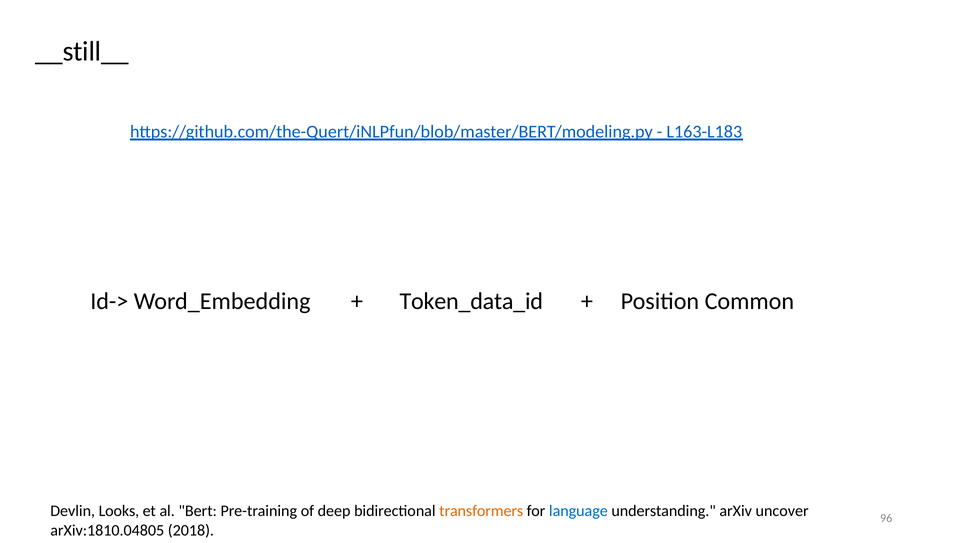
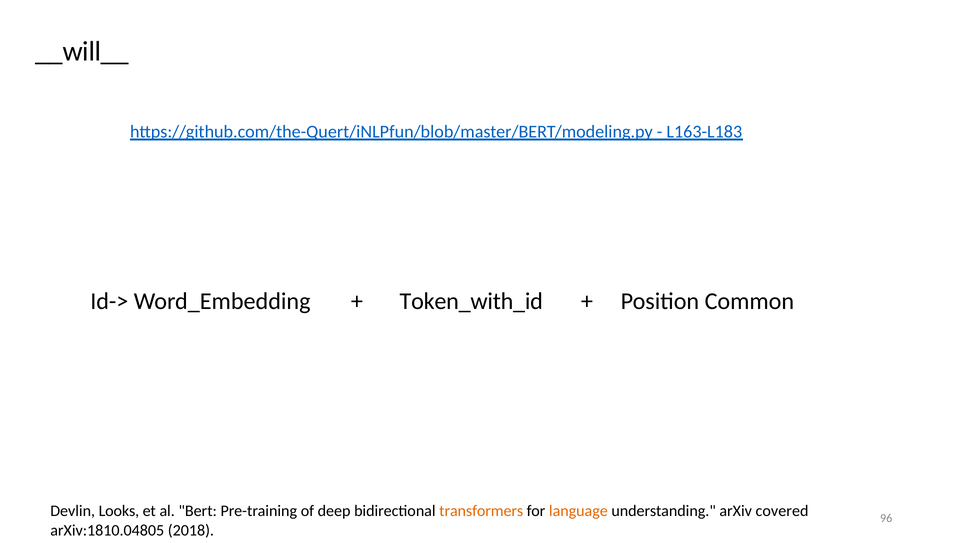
__still__: __still__ -> __will__
Token_data_id: Token_data_id -> Token_with_id
language colour: blue -> orange
uncover: uncover -> covered
